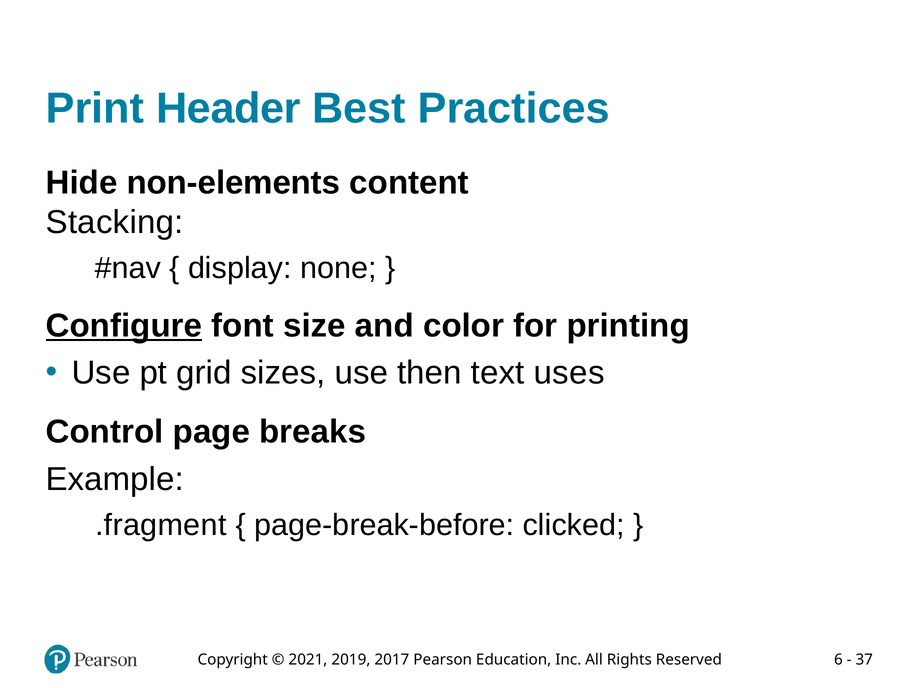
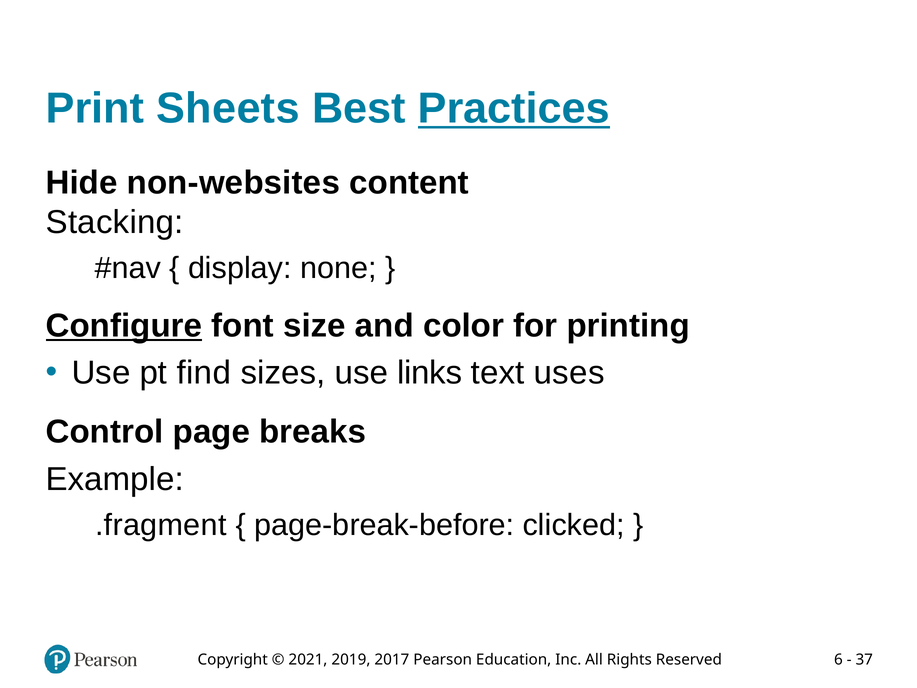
Header: Header -> Sheets
Practices underline: none -> present
non-elements: non-elements -> non-websites
grid: grid -> find
then: then -> links
